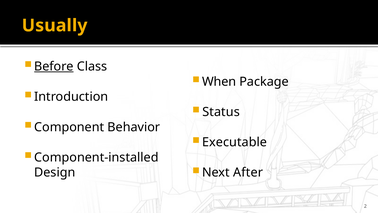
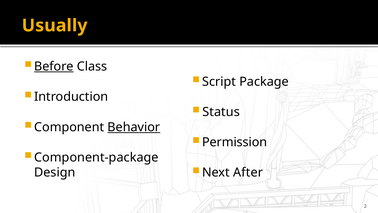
When: When -> Script
Behavior underline: none -> present
Executable: Executable -> Permission
Component-installed: Component-installed -> Component-package
